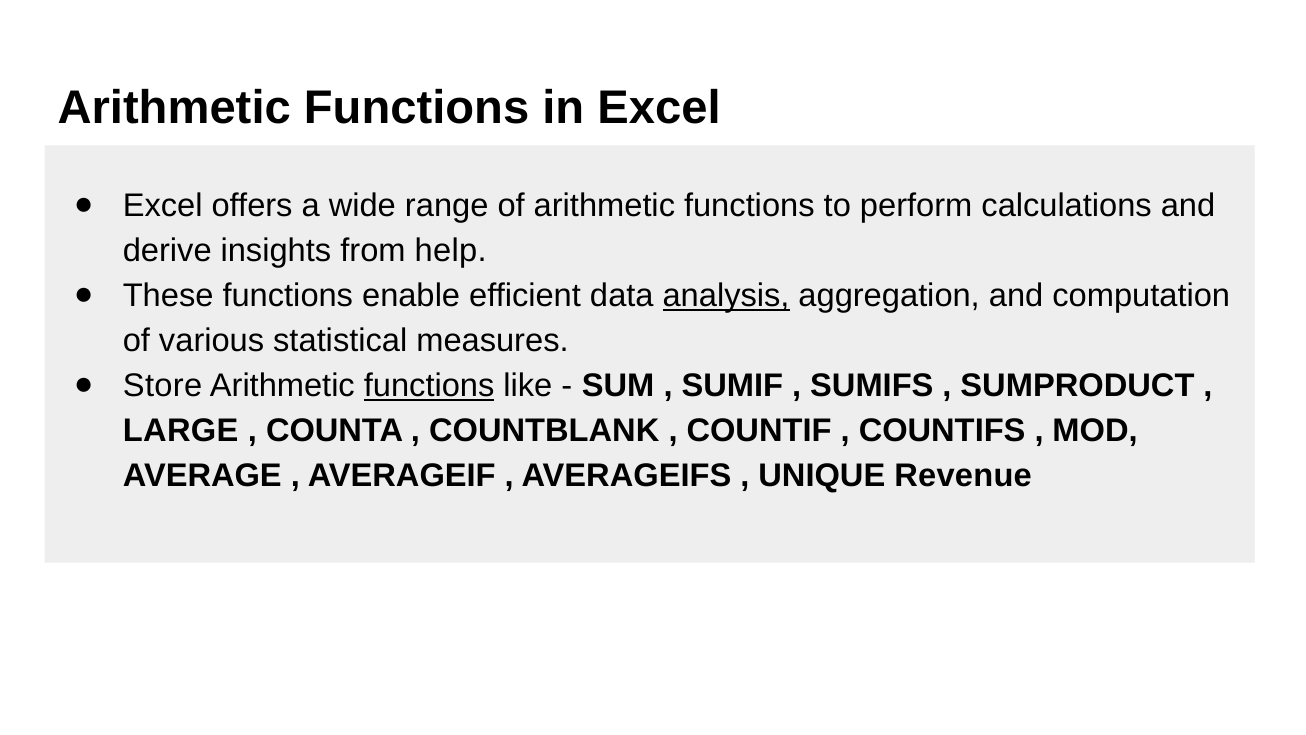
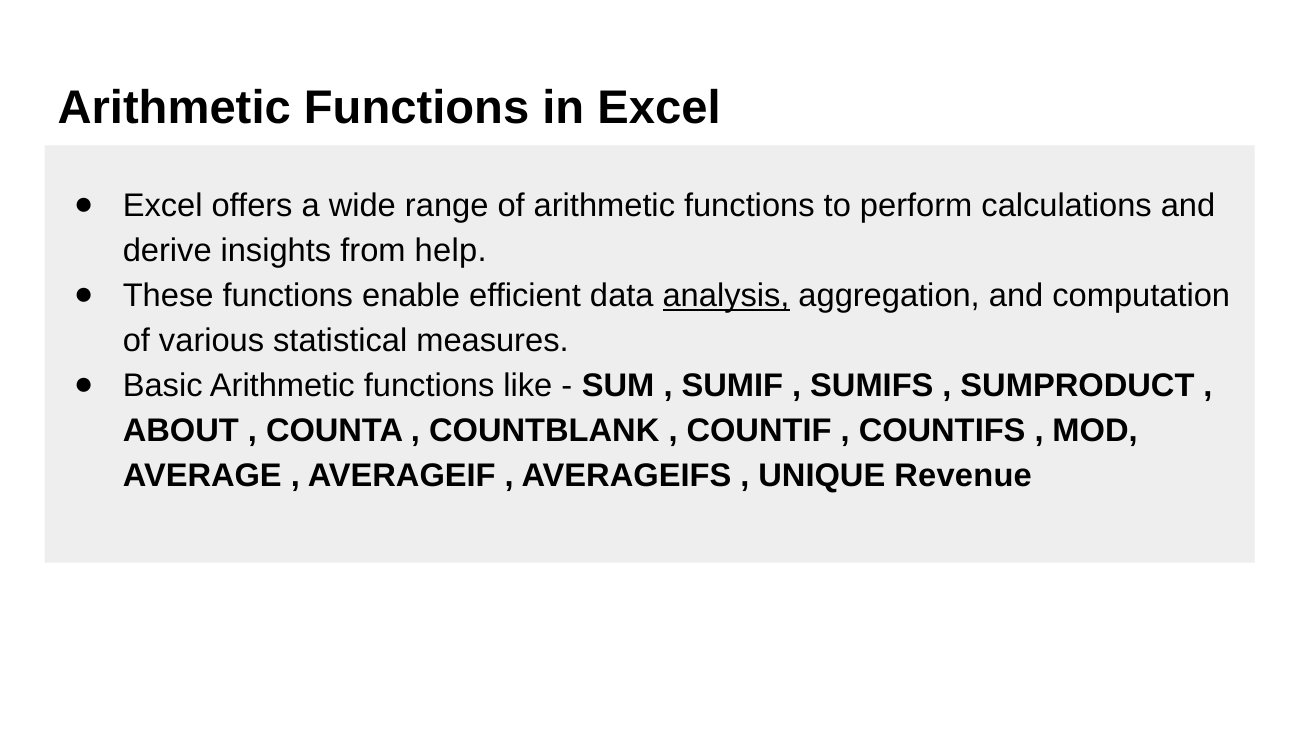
Store: Store -> Basic
functions at (429, 386) underline: present -> none
LARGE: LARGE -> ABOUT
